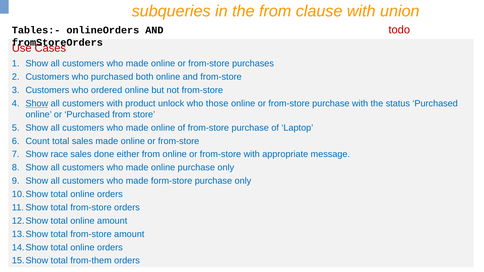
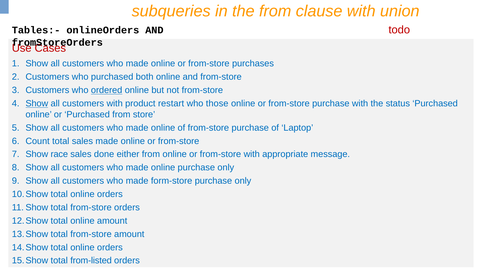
ordered underline: none -> present
unlock: unlock -> restart
from-them: from-them -> from-listed
